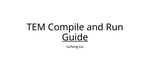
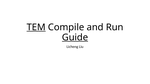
TEM underline: none -> present
